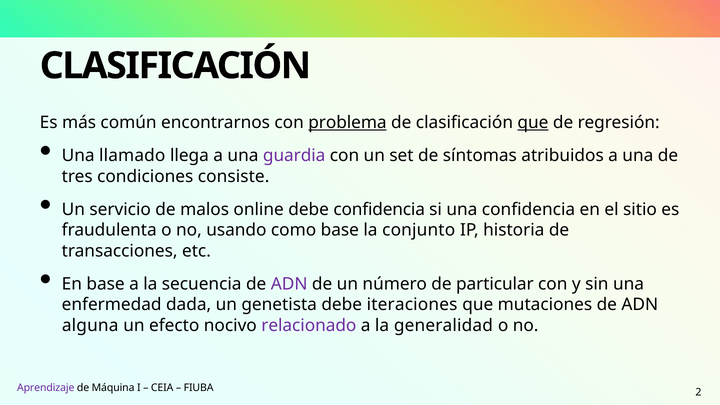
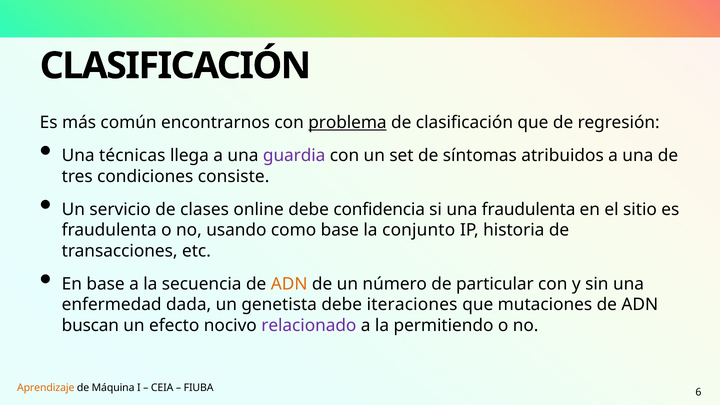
que at (533, 123) underline: present -> none
llamado: llamado -> técnicas
malos: malos -> clases
una confidencia: confidencia -> fraudulenta
ADN at (289, 284) colour: purple -> orange
alguna: alguna -> buscan
generalidad: generalidad -> permitiendo
Aprendizaje colour: purple -> orange
2: 2 -> 6
